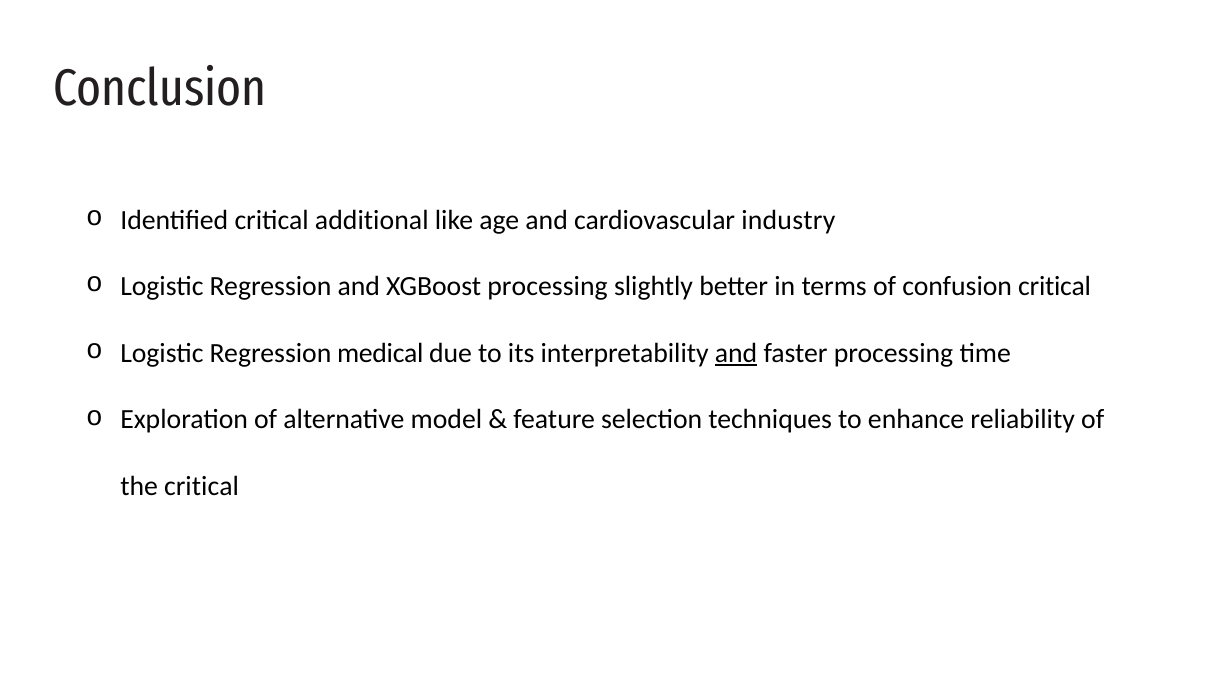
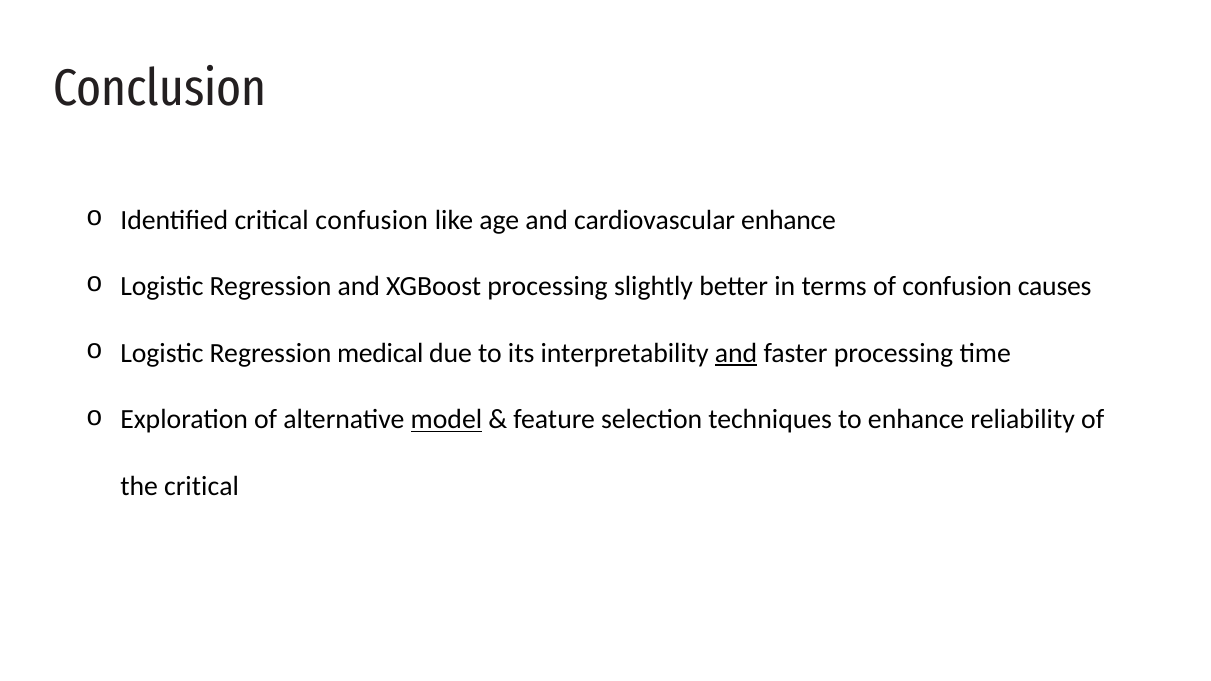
critical additional: additional -> confusion
cardiovascular industry: industry -> enhance
confusion critical: critical -> causes
model underline: none -> present
